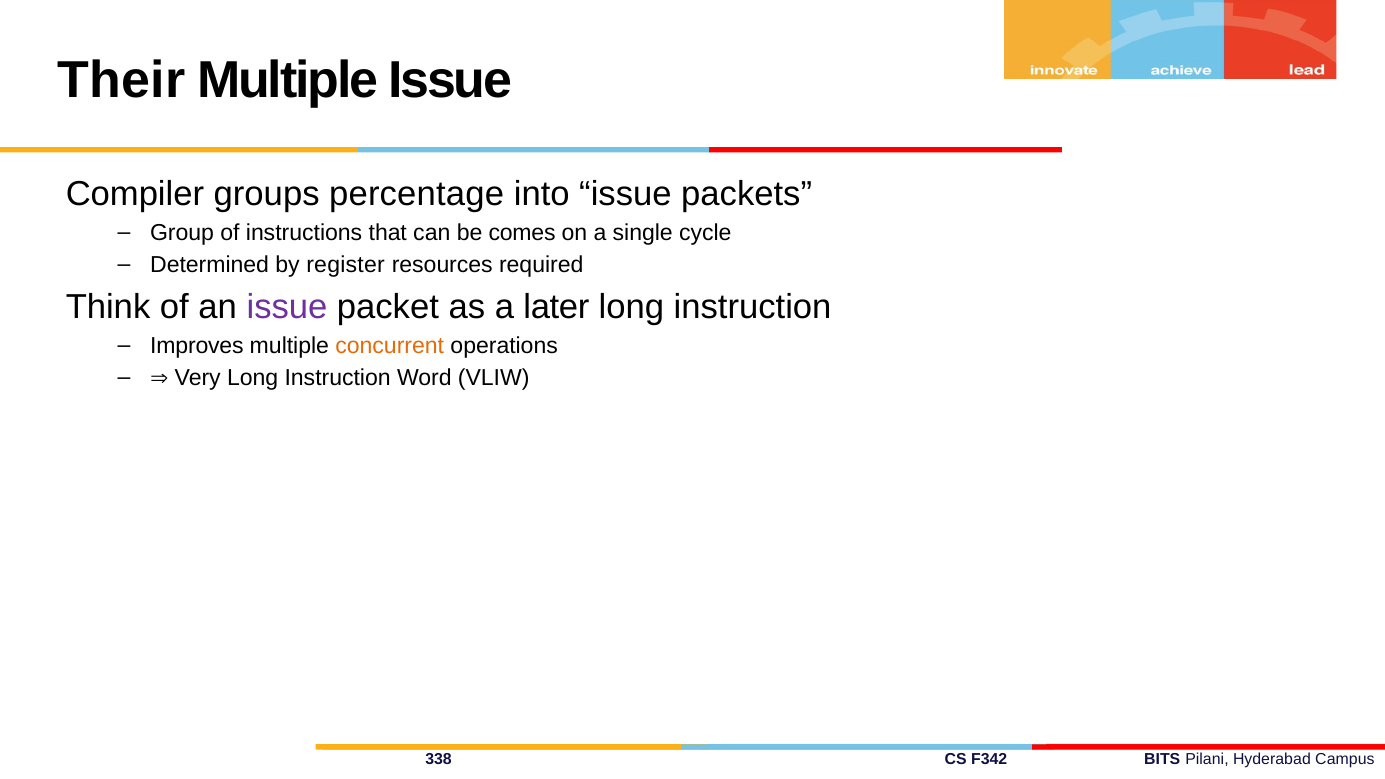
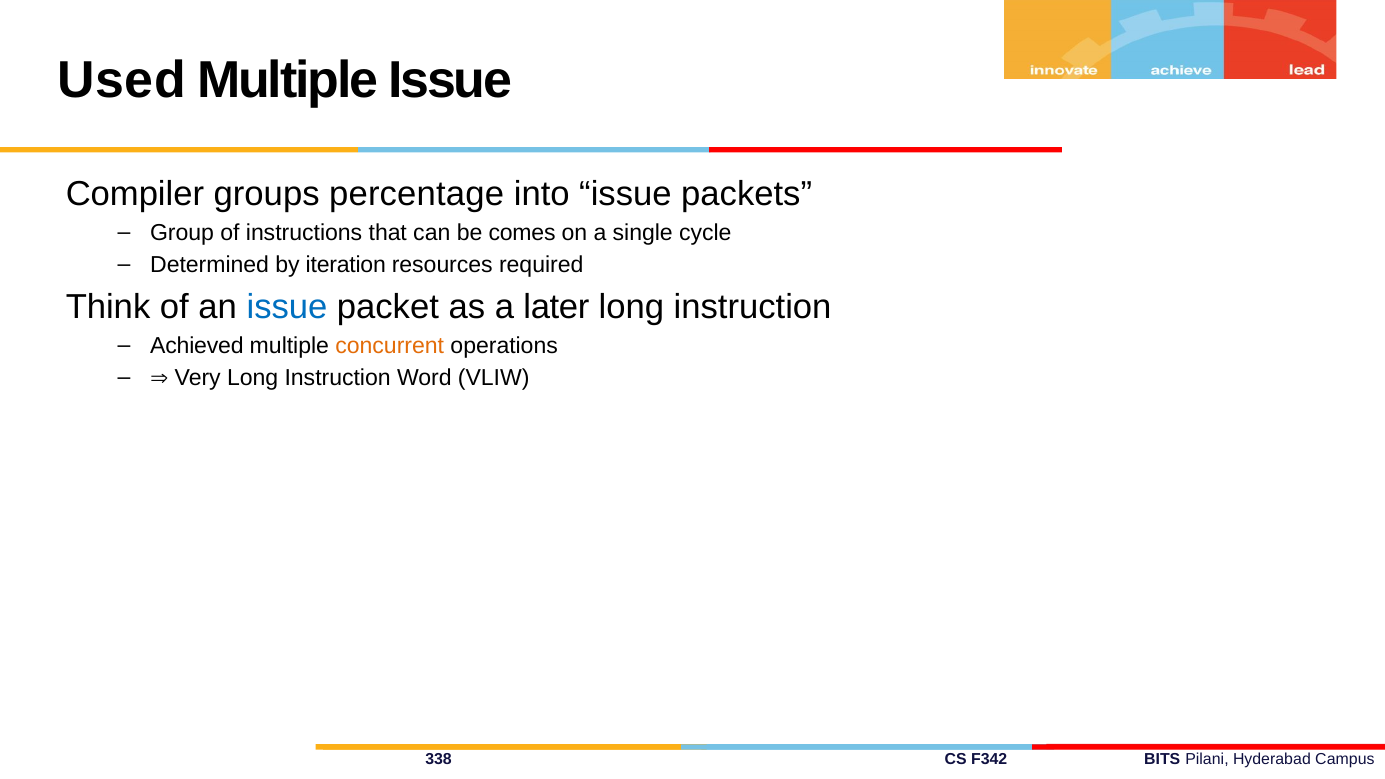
Their: Their -> Used
register: register -> iteration
issue at (287, 307) colour: purple -> blue
Improves: Improves -> Achieved
